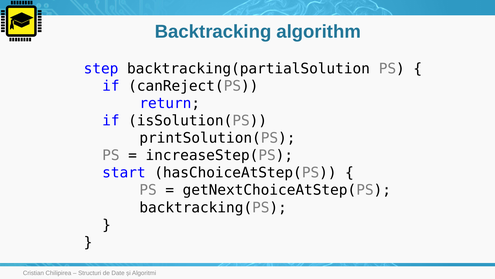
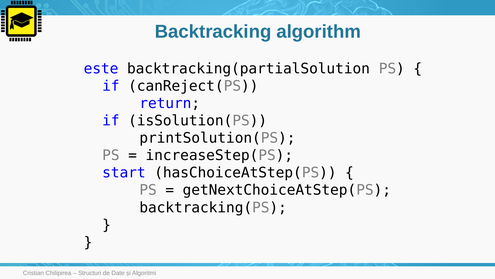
step: step -> este
